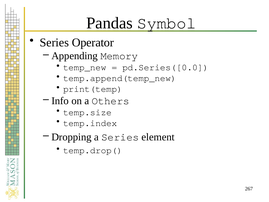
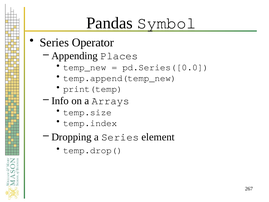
Memory: Memory -> Places
Others: Others -> Arrays
